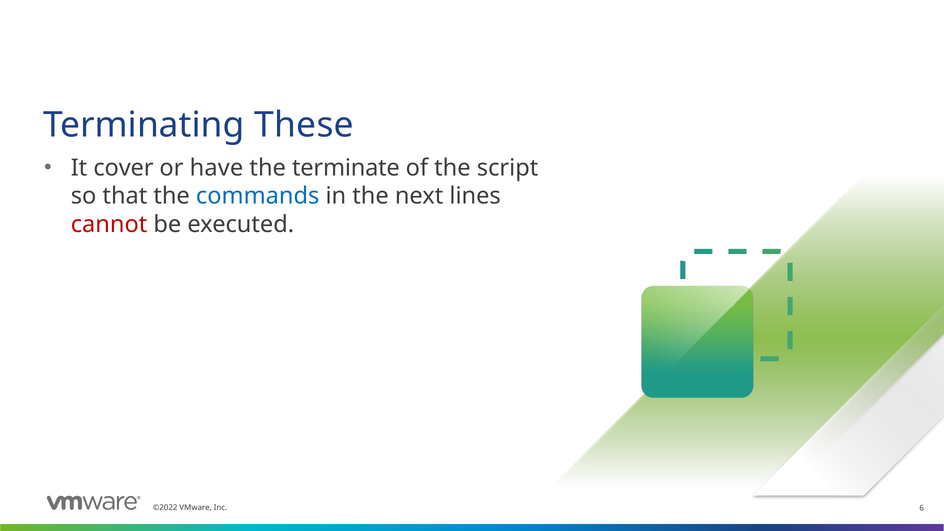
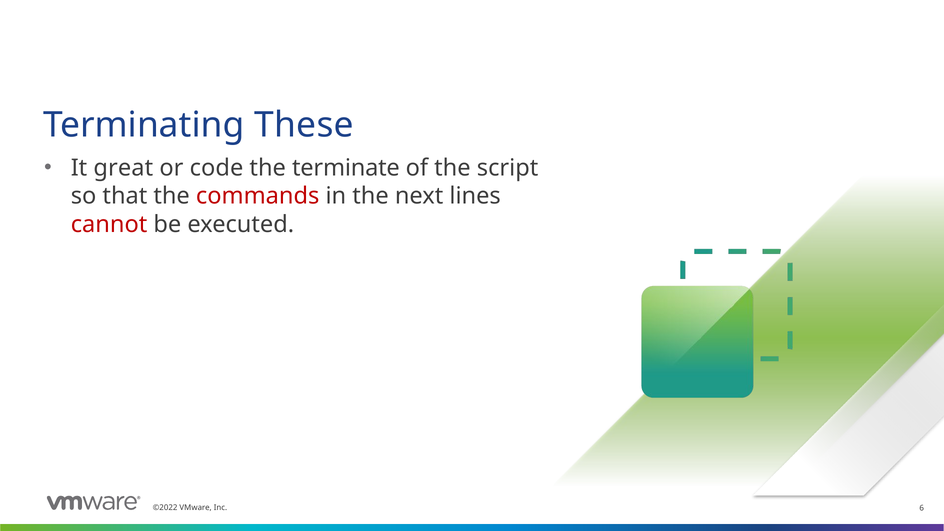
cover: cover -> great
have: have -> code
commands colour: blue -> red
